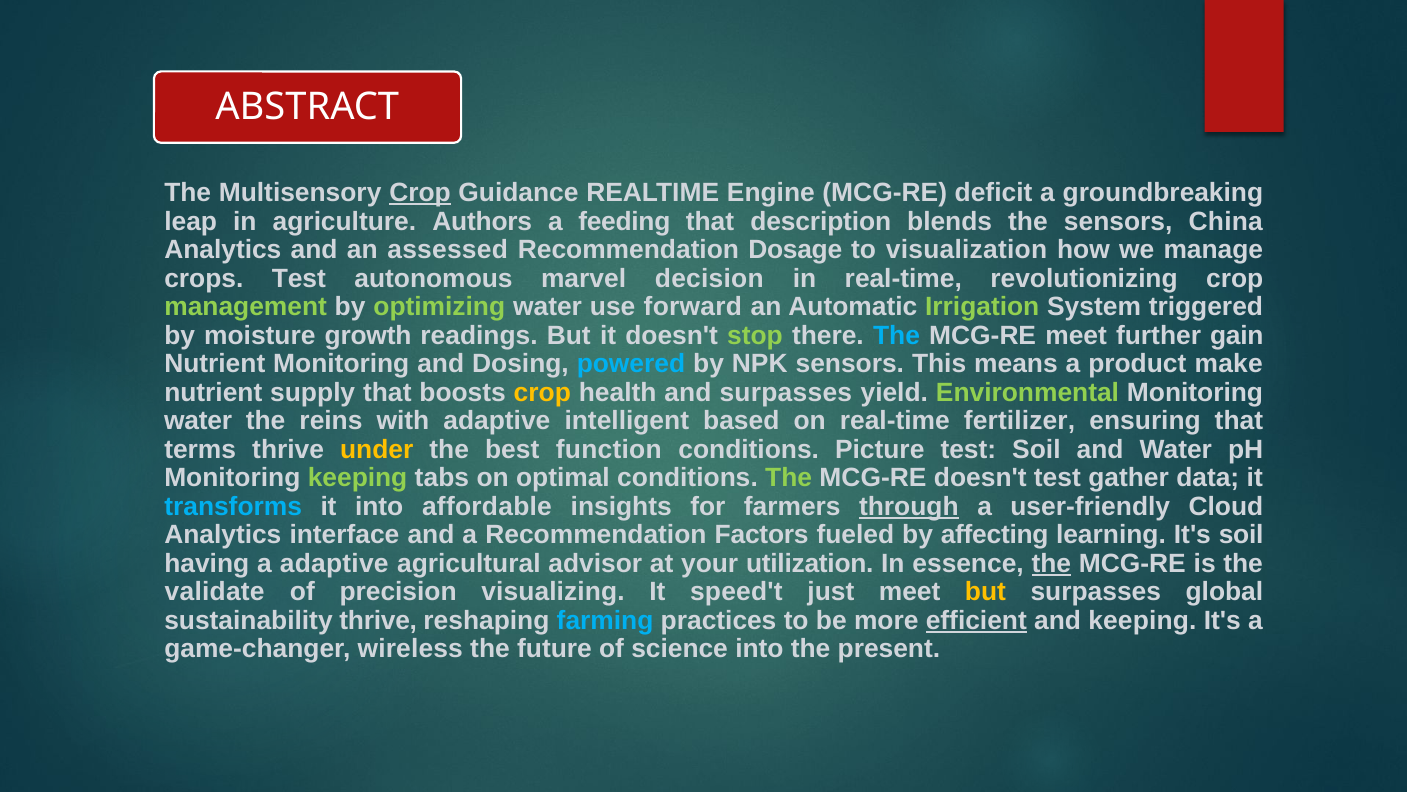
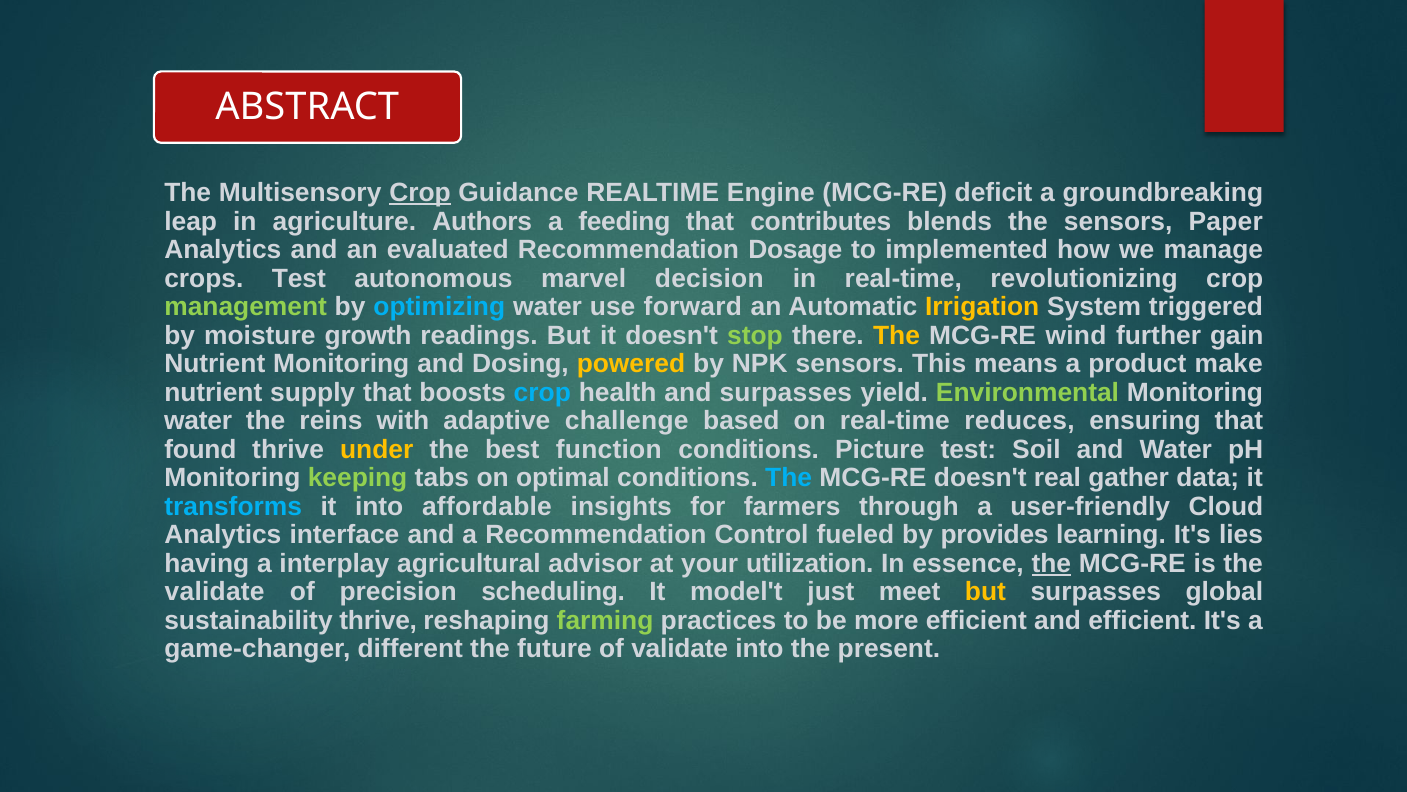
description: description -> contributes
China: China -> Paper
assessed: assessed -> evaluated
visualization: visualization -> implemented
optimizing colour: light green -> light blue
Irrigation colour: light green -> yellow
The at (897, 335) colour: light blue -> yellow
MCG-RE meet: meet -> wind
powered colour: light blue -> yellow
crop at (542, 392) colour: yellow -> light blue
intelligent: intelligent -> challenge
fertilizer: fertilizer -> reduces
terms: terms -> found
The at (789, 478) colour: light green -> light blue
doesn't test: test -> real
through underline: present -> none
Factors: Factors -> Control
affecting: affecting -> provides
It's soil: soil -> lies
a adaptive: adaptive -> interplay
visualizing: visualizing -> scheduling
speed't: speed't -> model't
farming colour: light blue -> light green
efficient at (976, 620) underline: present -> none
and keeping: keeping -> efficient
wireless: wireless -> different
of science: science -> validate
